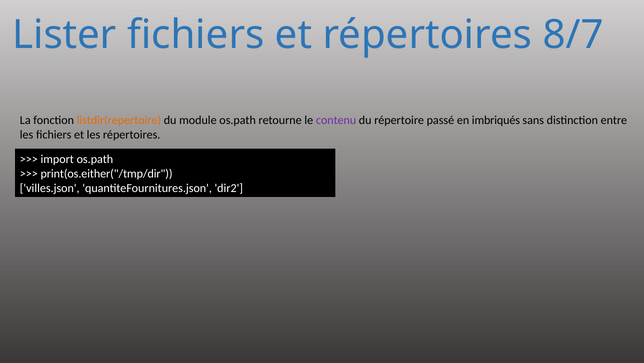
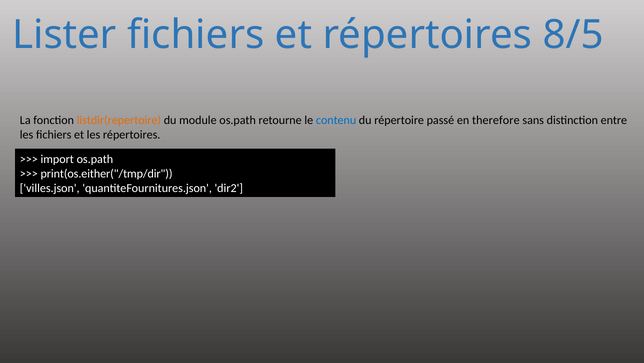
8/7: 8/7 -> 8/5
contenu colour: purple -> blue
imbriqués: imbriqués -> therefore
